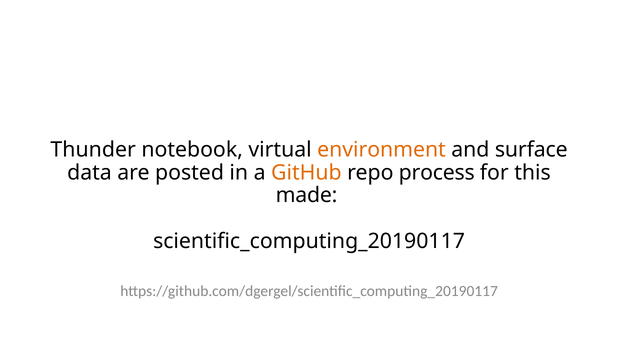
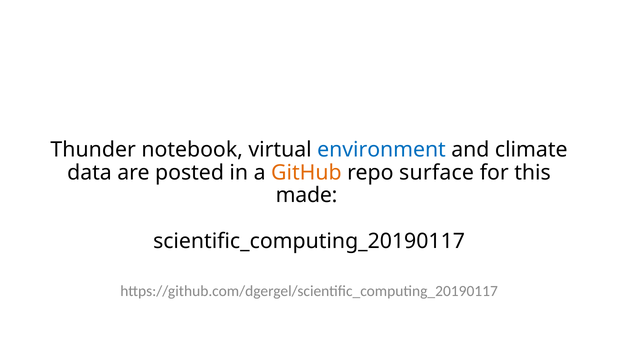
environment colour: orange -> blue
surface: surface -> climate
process: process -> surface
